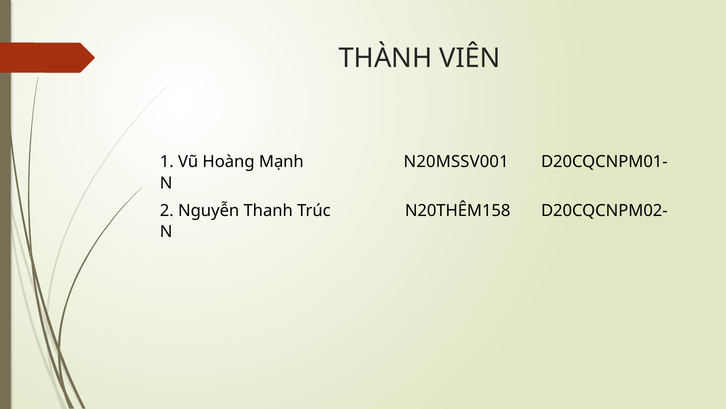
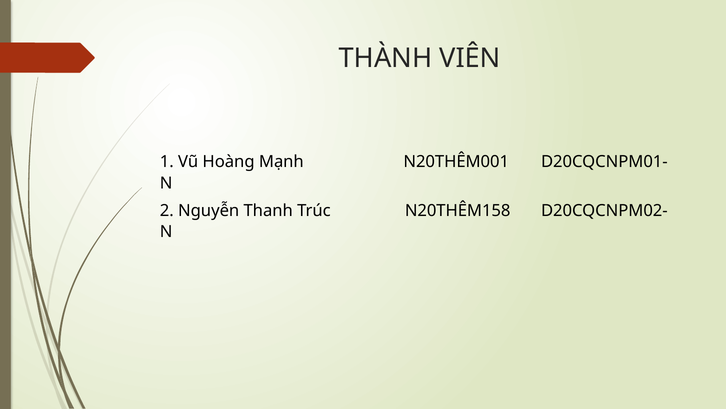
N20MSSV001: N20MSSV001 -> N20THÊM001
